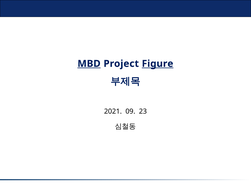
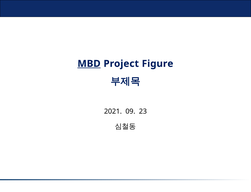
Figure underline: present -> none
